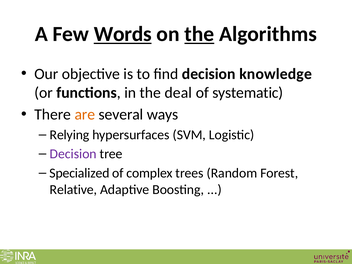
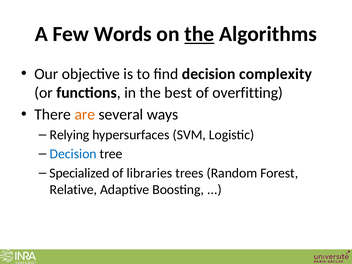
Words underline: present -> none
knowledge: knowledge -> complexity
deal: deal -> best
systematic: systematic -> overfitting
Decision at (73, 154) colour: purple -> blue
complex: complex -> libraries
